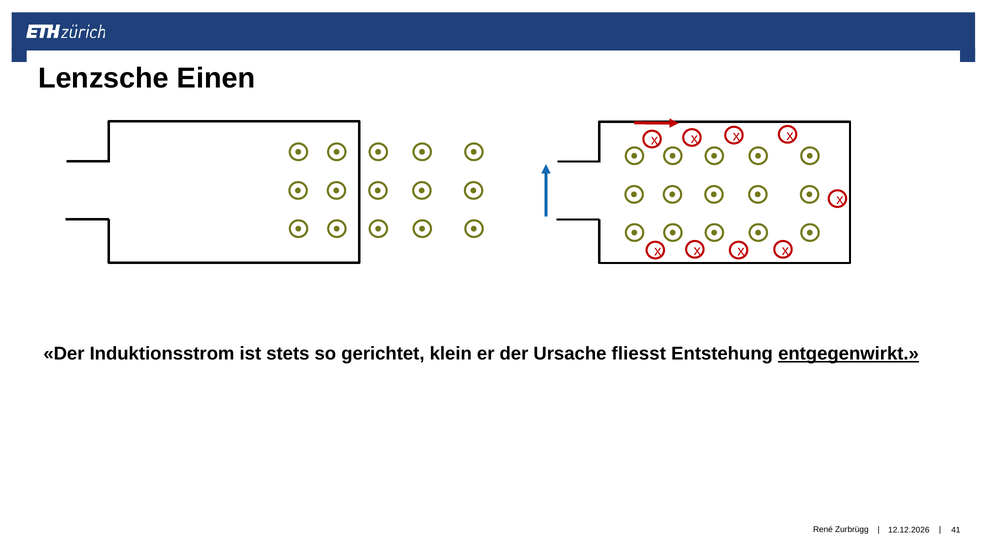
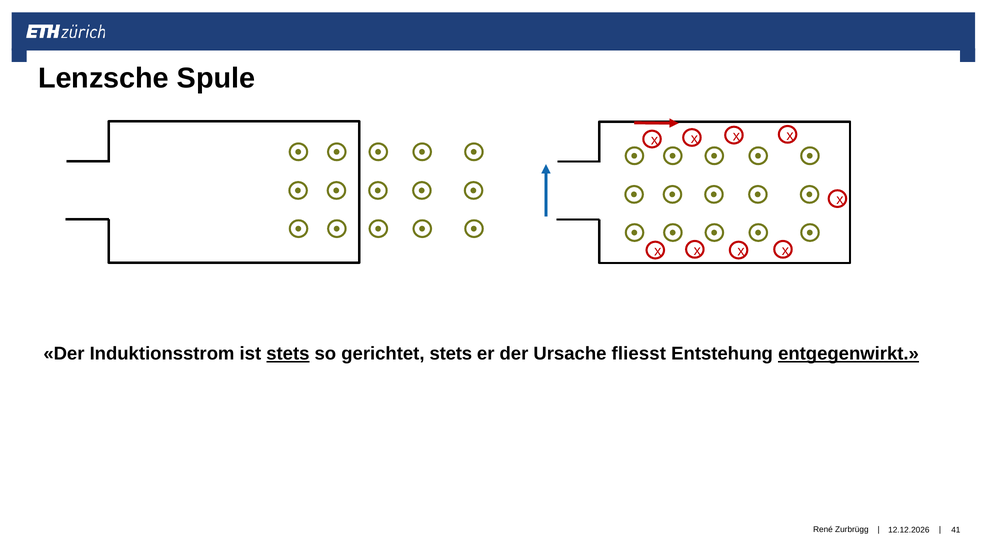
Einen: Einen -> Spule
stets at (288, 354) underline: none -> present
gerichtet klein: klein -> stets
